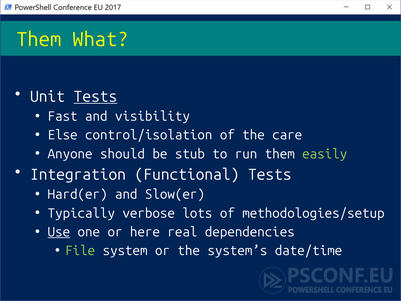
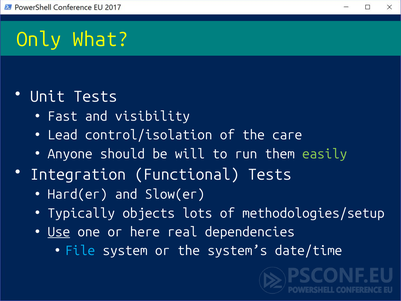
Them at (39, 40): Them -> Only
Tests at (95, 97) underline: present -> none
Else: Else -> Lead
stub: stub -> will
verbose: verbose -> objects
File colour: light green -> light blue
